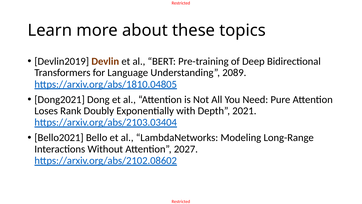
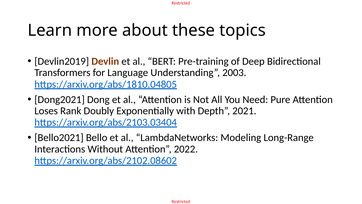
2089: 2089 -> 2003
2027: 2027 -> 2022
